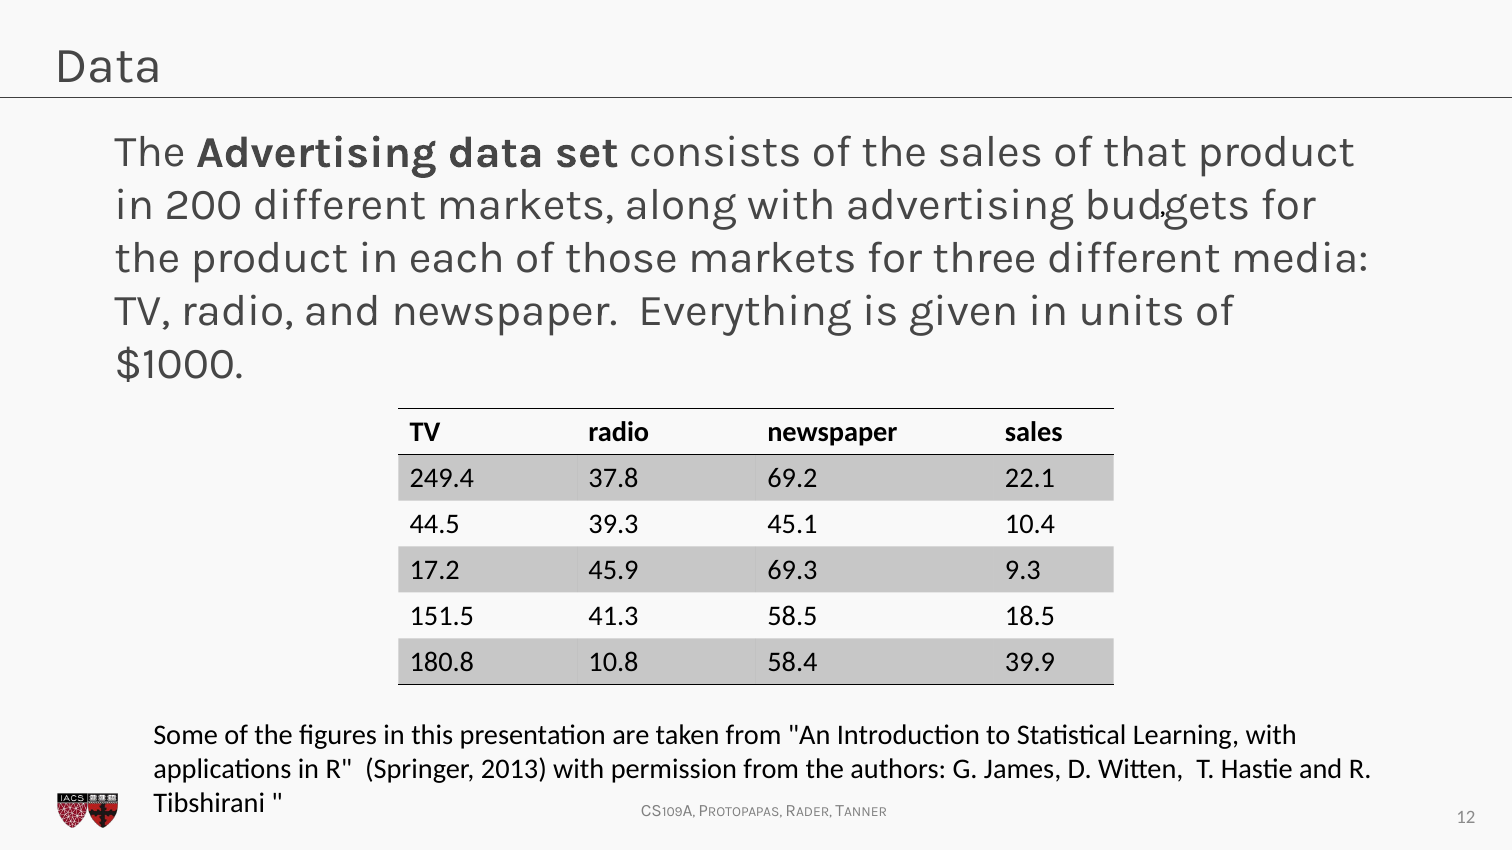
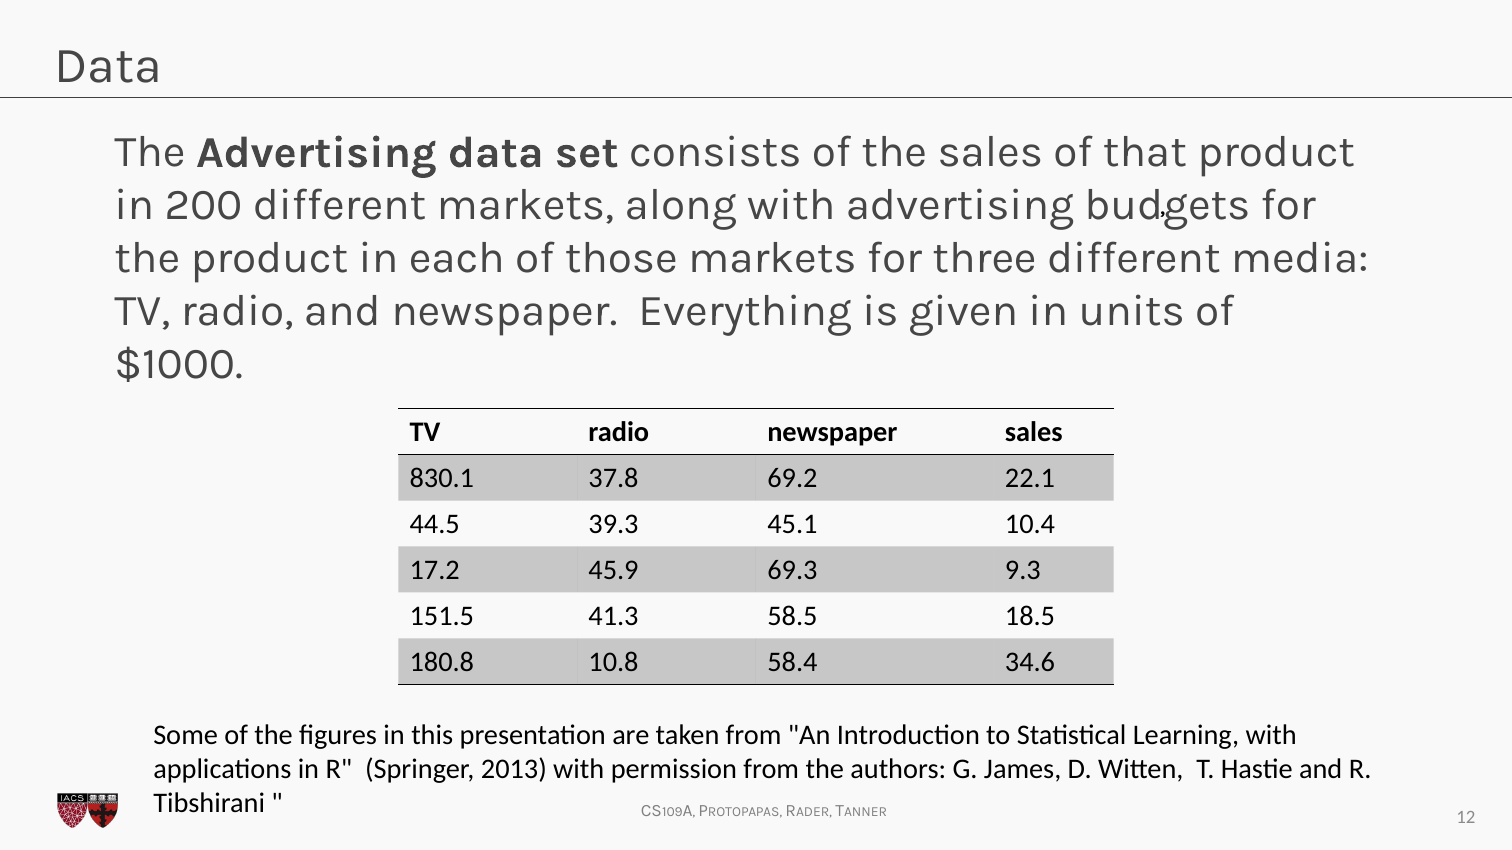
249.4: 249.4 -> 830.1
39.9: 39.9 -> 34.6
